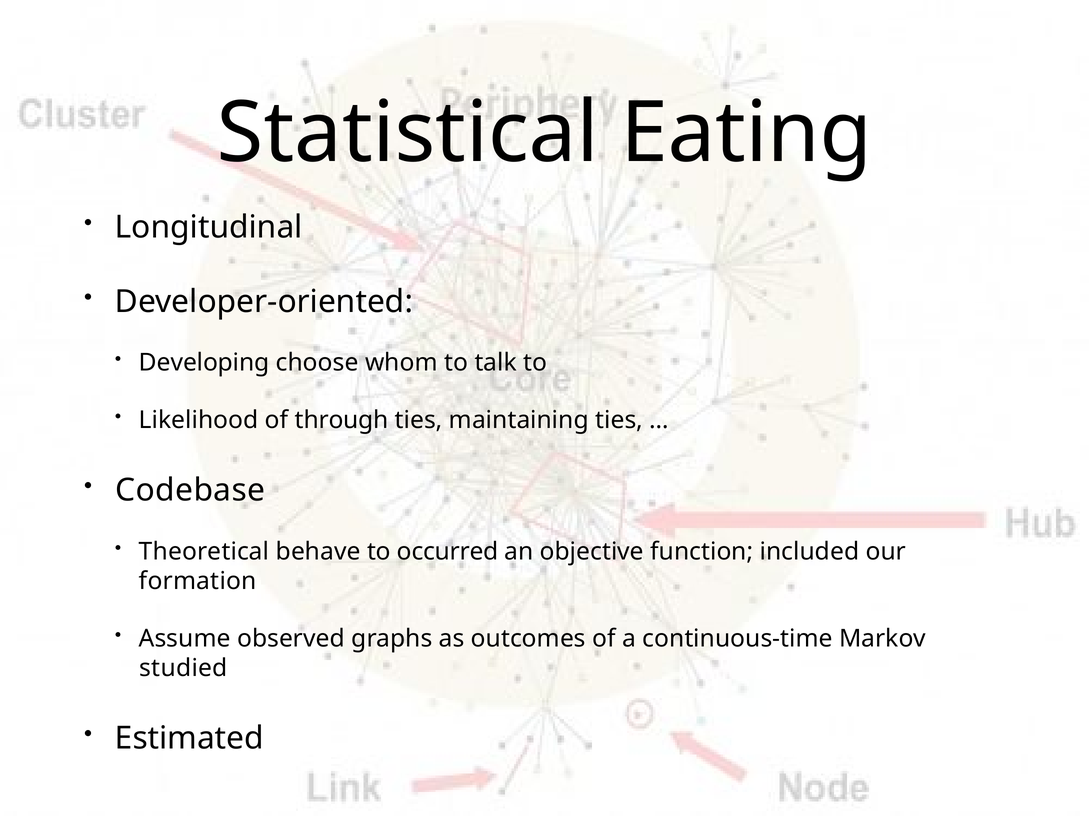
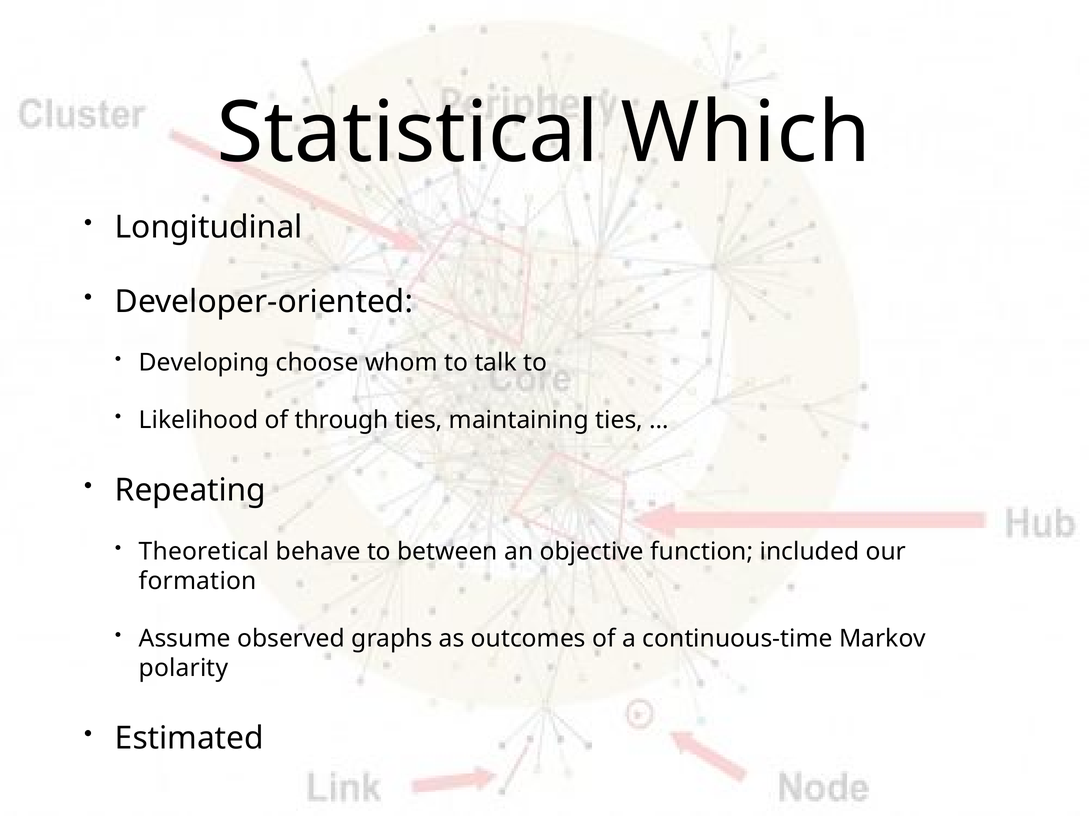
Eating: Eating -> Which
Codebase: Codebase -> Repeating
occurred: occurred -> between
studied: studied -> polarity
